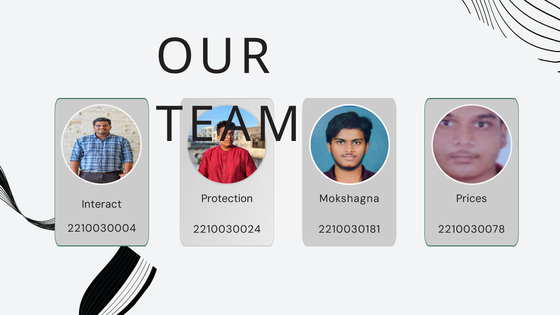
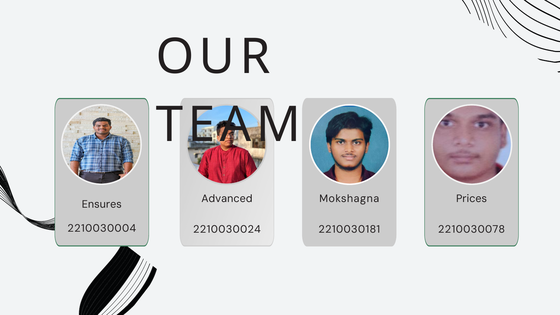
Protection: Protection -> Advanced
Interact: Interact -> Ensures
